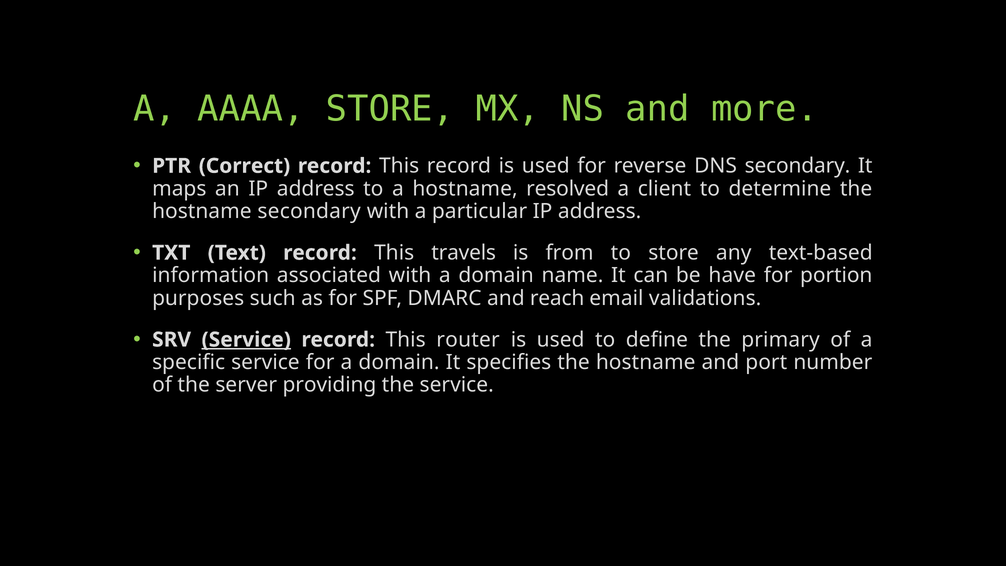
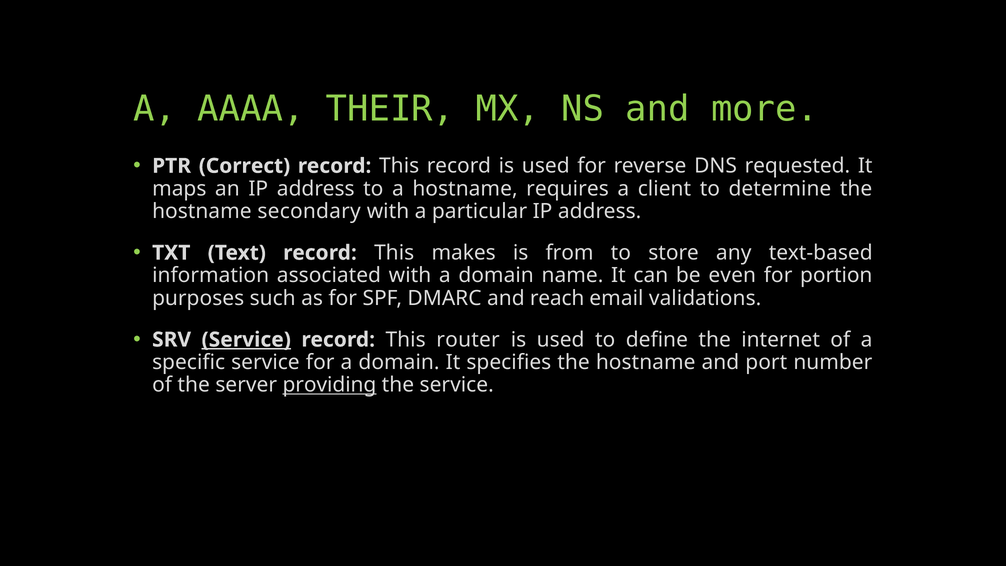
AAAA STORE: STORE -> THEIR
DNS secondary: secondary -> requested
resolved: resolved -> requires
travels: travels -> makes
have: have -> even
primary: primary -> internet
providing underline: none -> present
